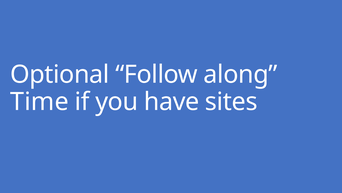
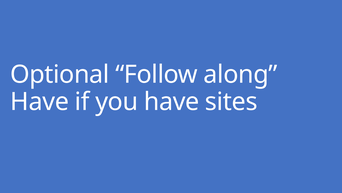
Time at (39, 102): Time -> Have
